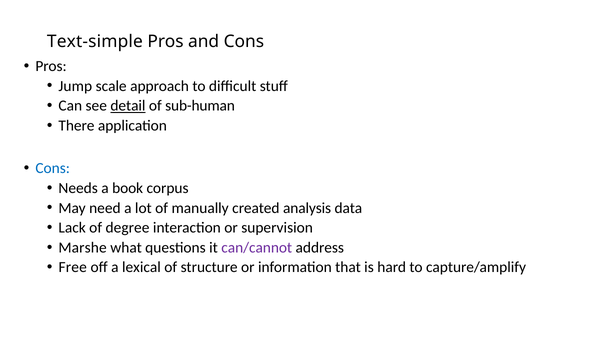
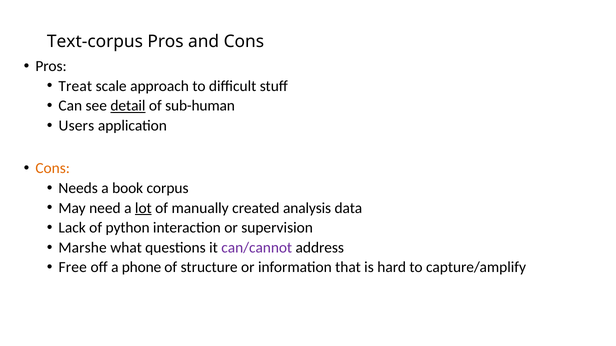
Text-simple: Text-simple -> Text-corpus
Jump: Jump -> Treat
There: There -> Users
Cons at (53, 169) colour: blue -> orange
lot underline: none -> present
degree: degree -> python
lexical: lexical -> phone
